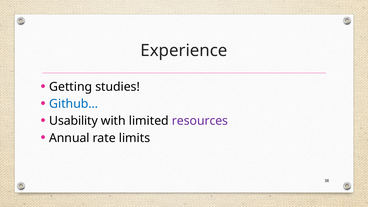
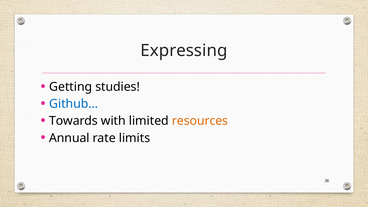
Experience: Experience -> Expressing
Usability: Usability -> Towards
resources colour: purple -> orange
